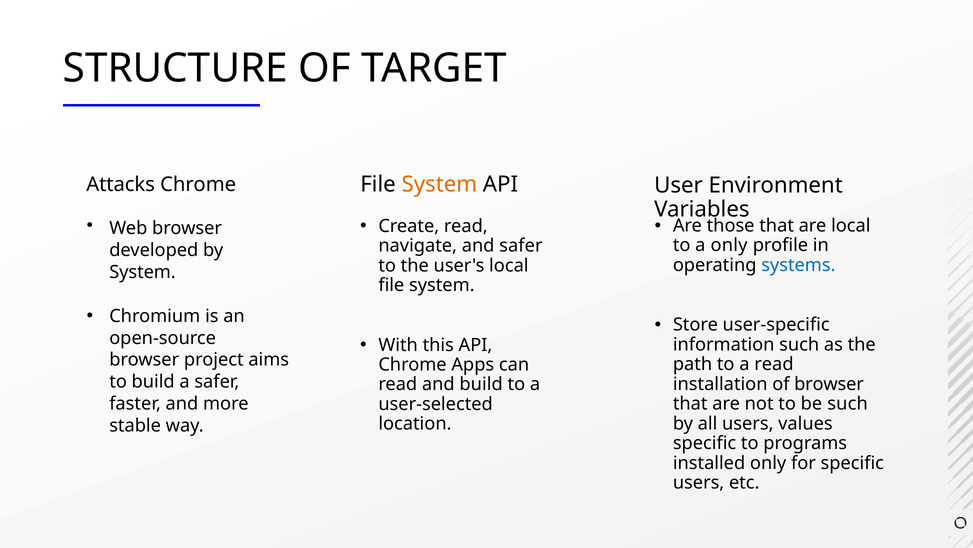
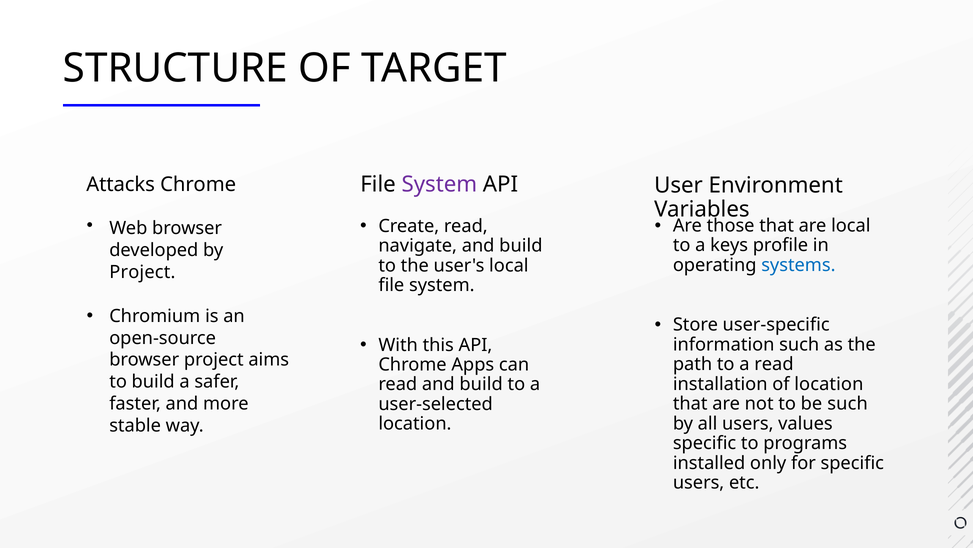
System at (439, 184) colour: orange -> purple
a only: only -> keys
navigate and safer: safer -> build
System at (143, 272): System -> Project
of browser: browser -> location
